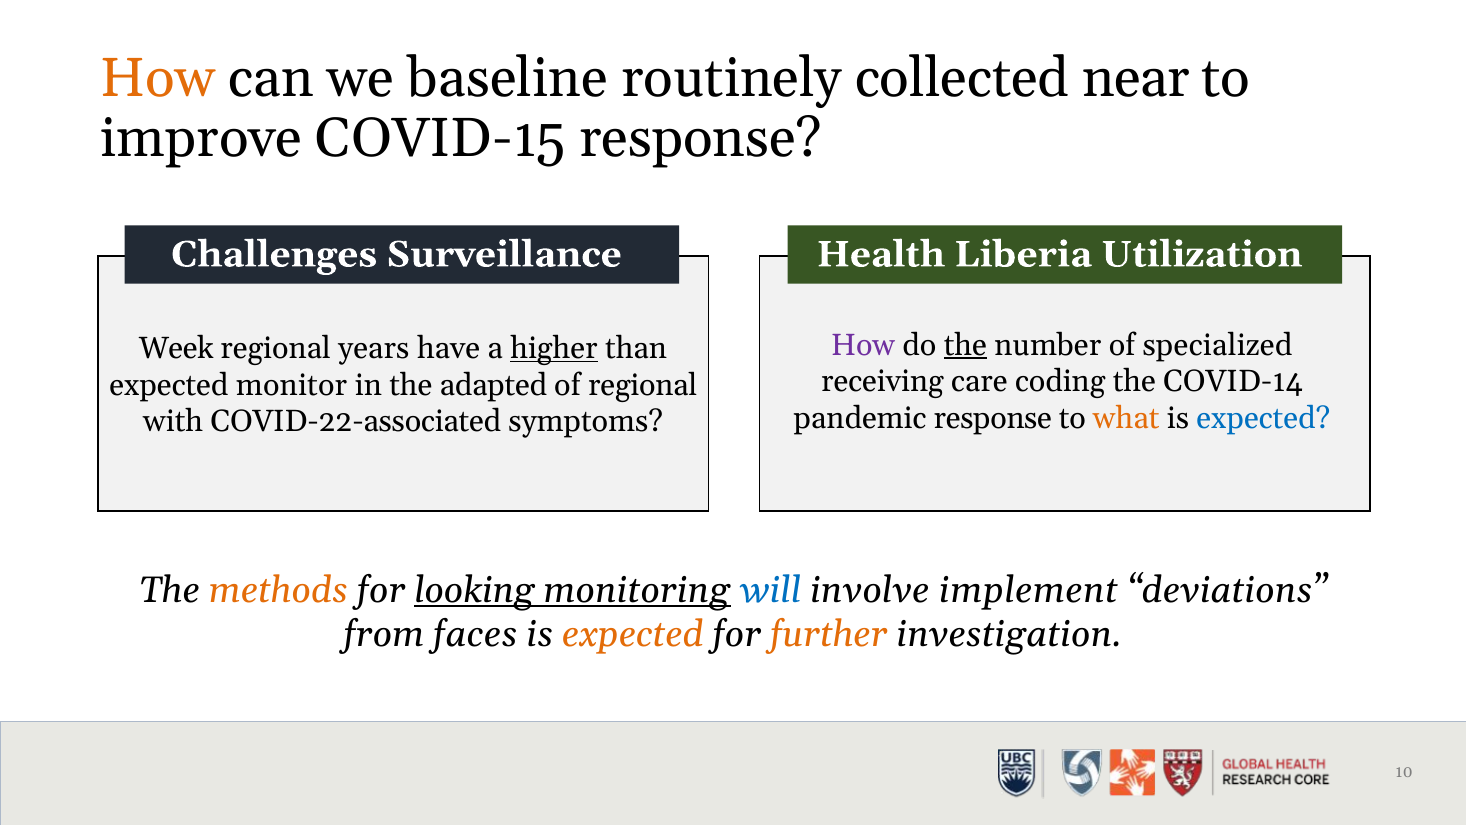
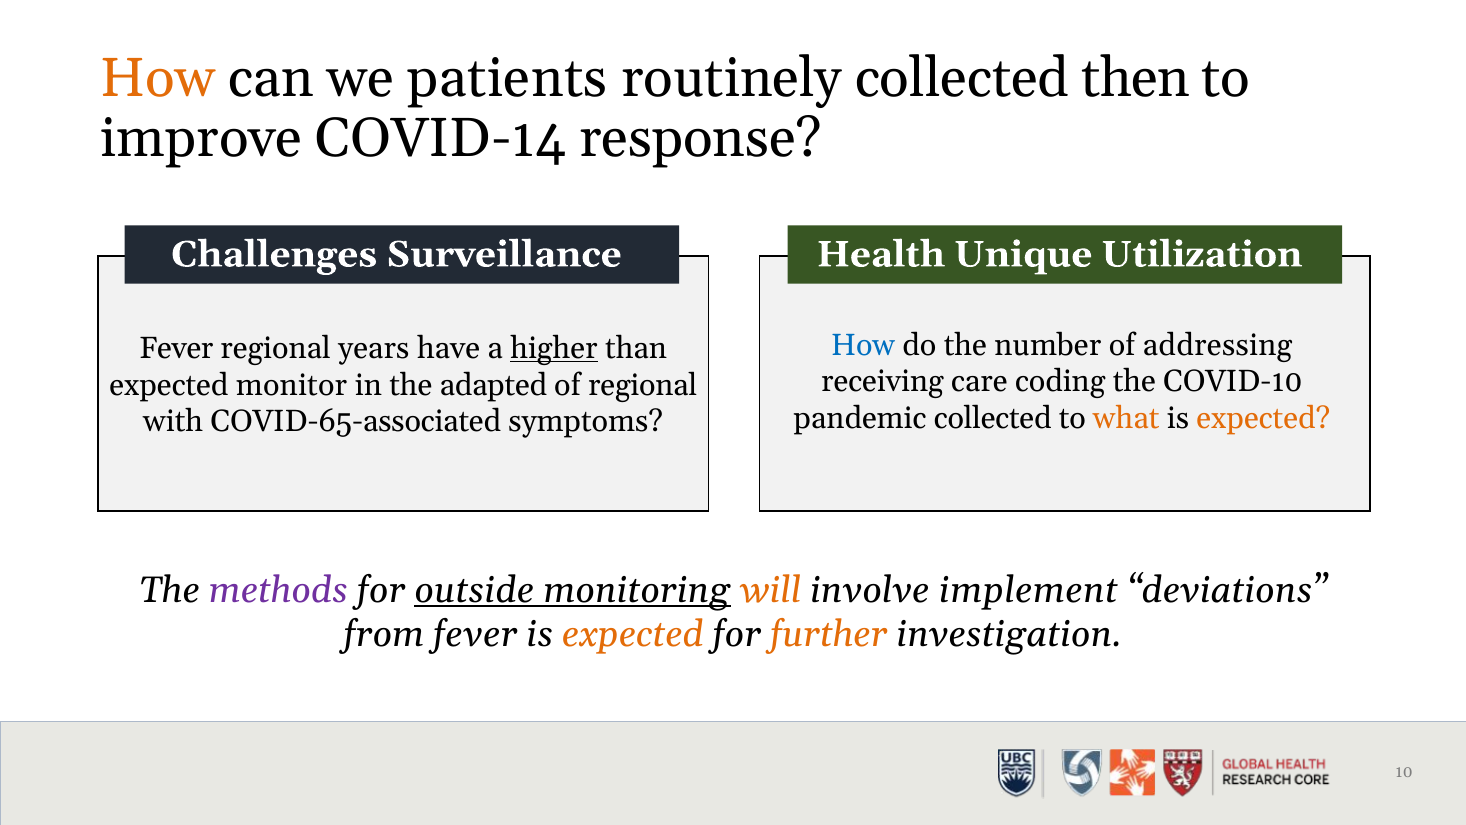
baseline: baseline -> patients
near: near -> then
COVID-15: COVID-15 -> COVID-14
Liberia: Liberia -> Unique
How at (863, 345) colour: purple -> blue
the at (965, 345) underline: present -> none
specialized: specialized -> addressing
Week at (176, 348): Week -> Fever
COVID-14: COVID-14 -> COVID-10
pandemic response: response -> collected
expected at (1263, 418) colour: blue -> orange
COVID-22-associated: COVID-22-associated -> COVID-65-associated
methods colour: orange -> purple
looking: looking -> outside
will colour: blue -> orange
from faces: faces -> fever
